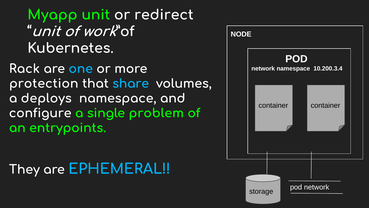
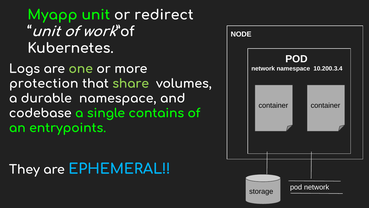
Rack: Rack -> Logs
one colour: light blue -> light green
share colour: light blue -> light green
deploys: deploys -> durable
configure: configure -> codebase
problem: problem -> contains
